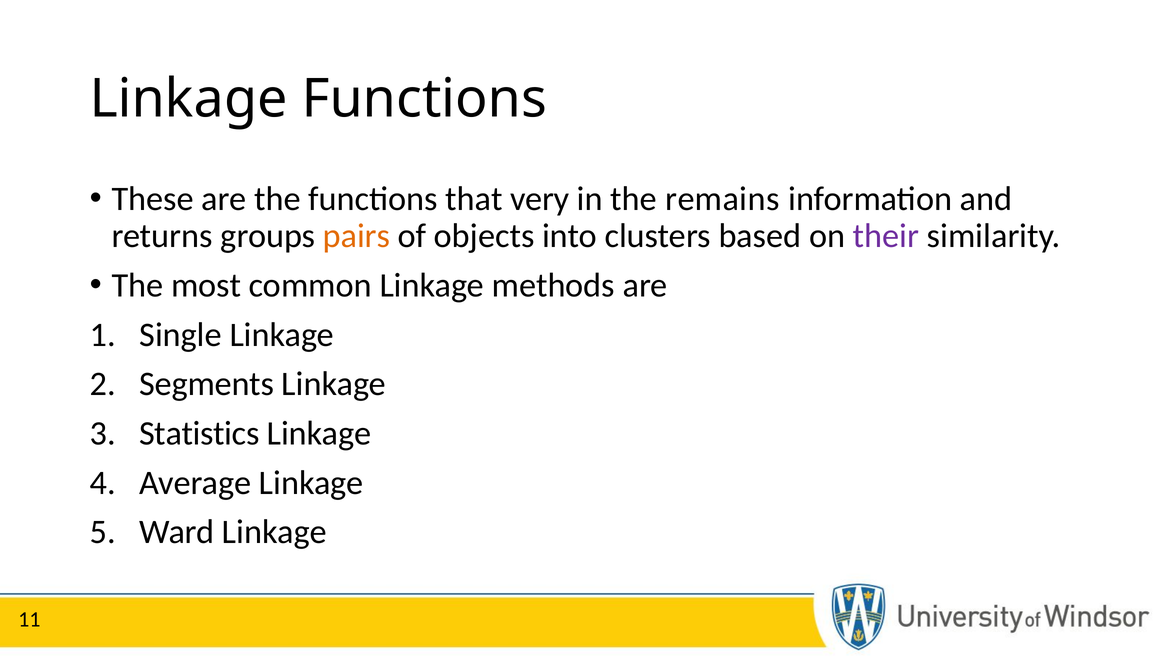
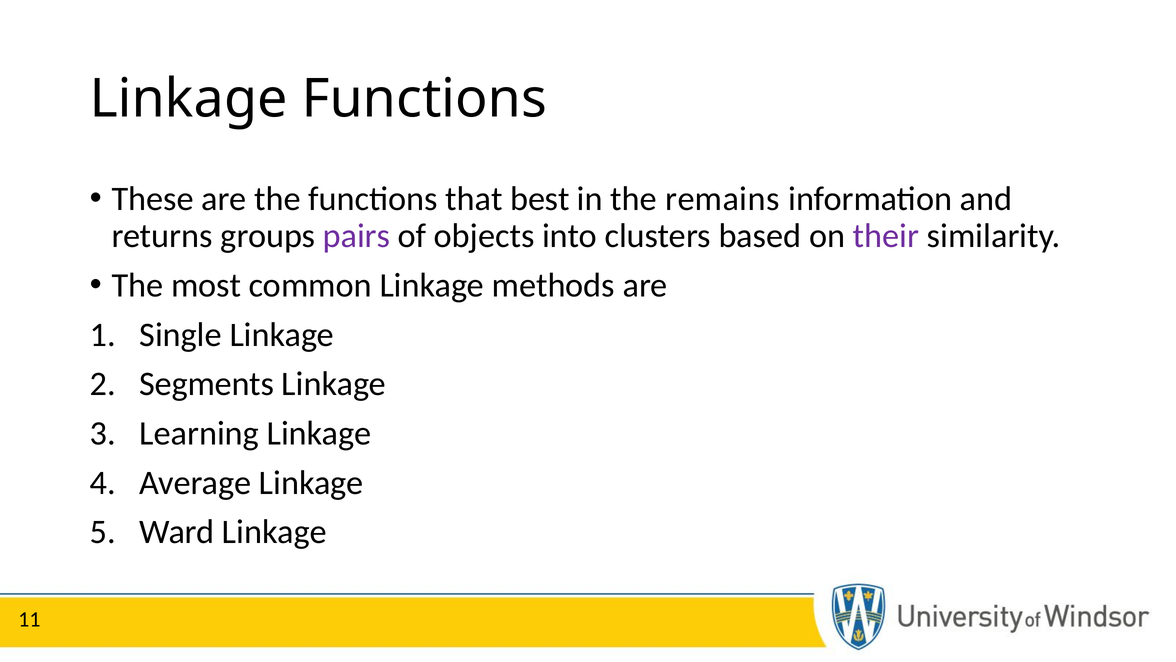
very: very -> best
pairs colour: orange -> purple
Statistics: Statistics -> Learning
